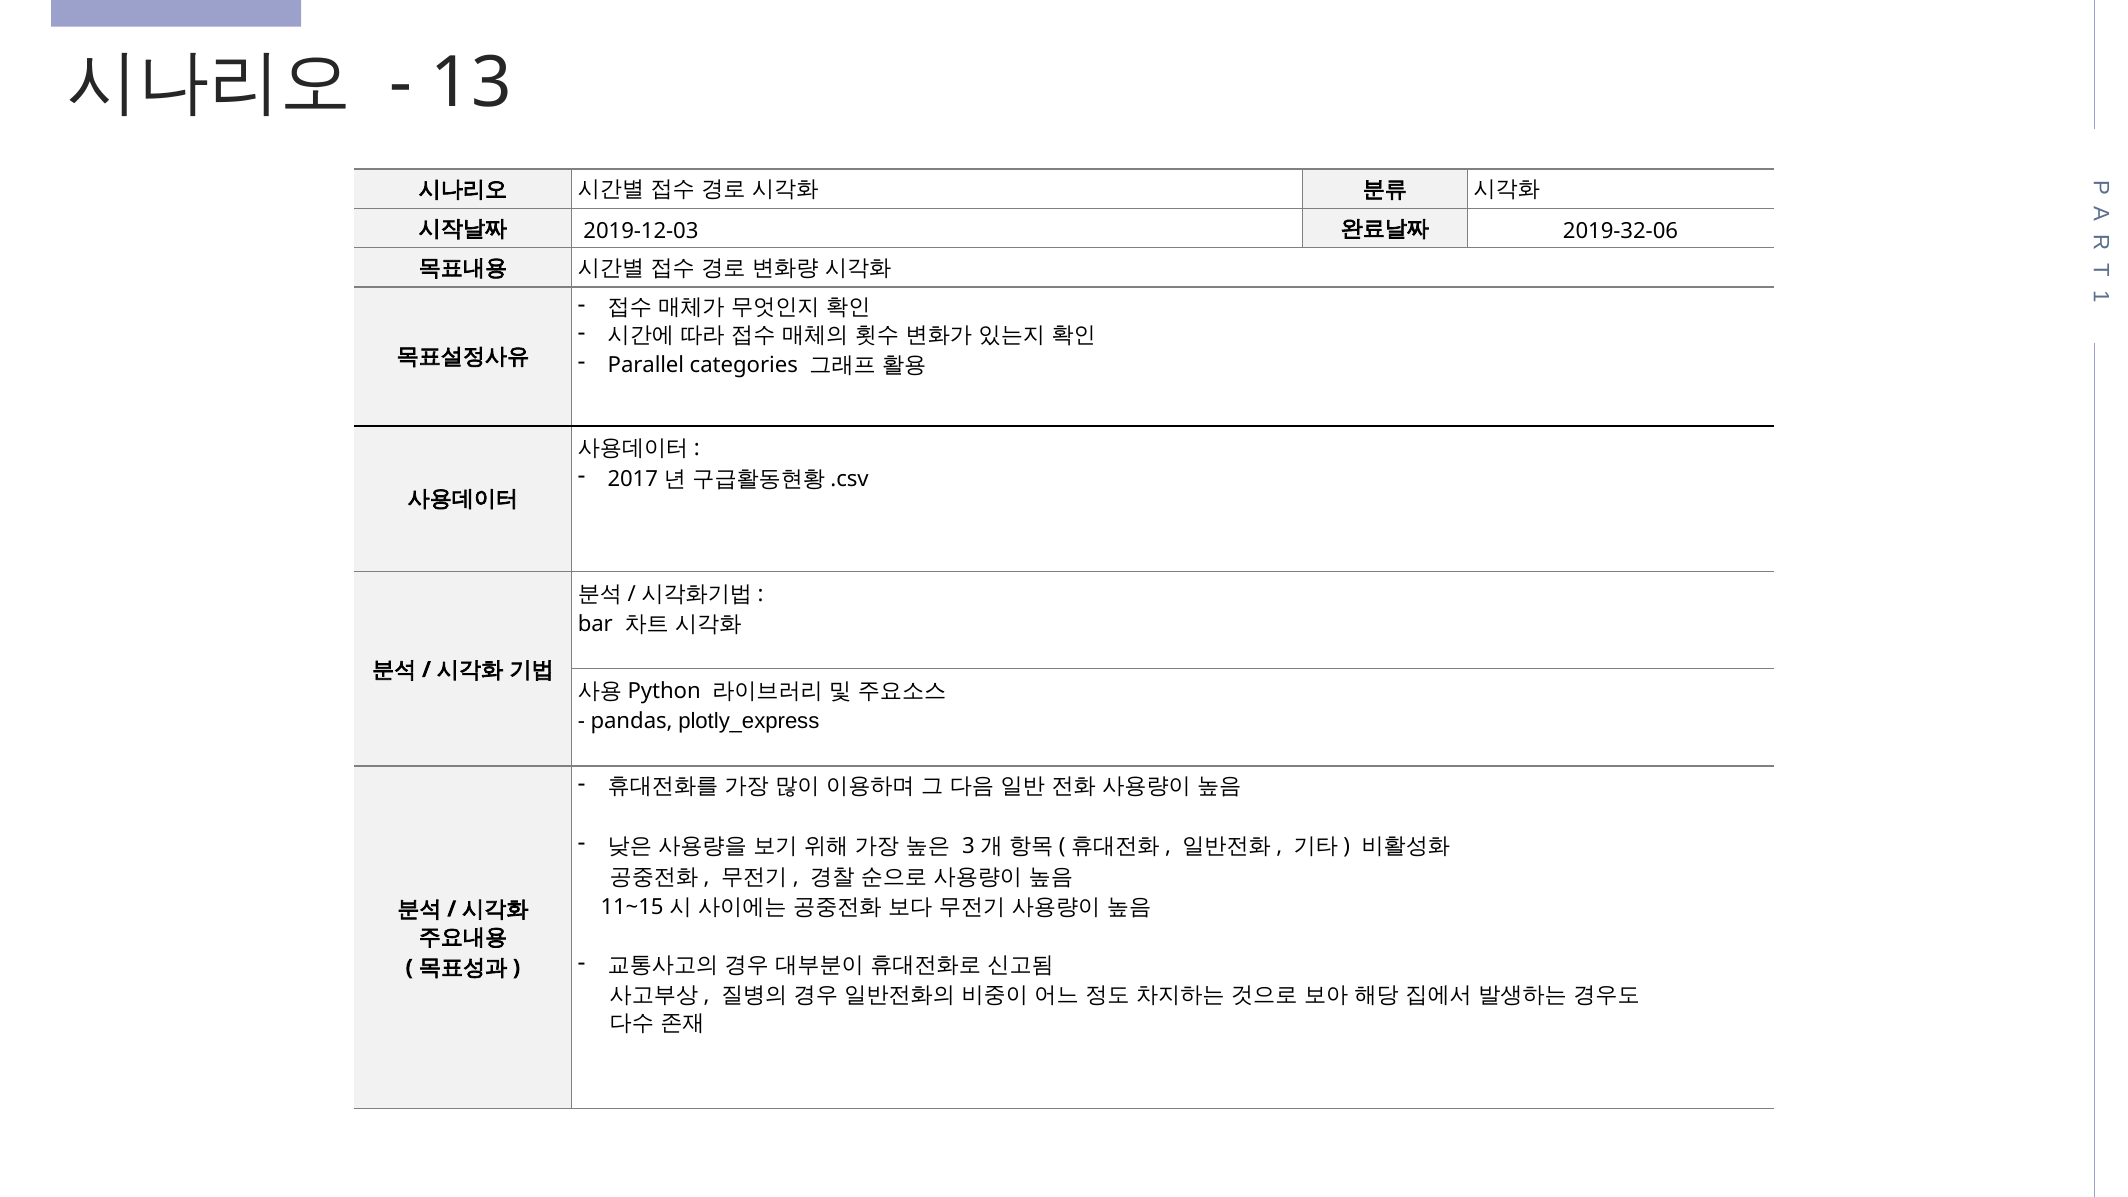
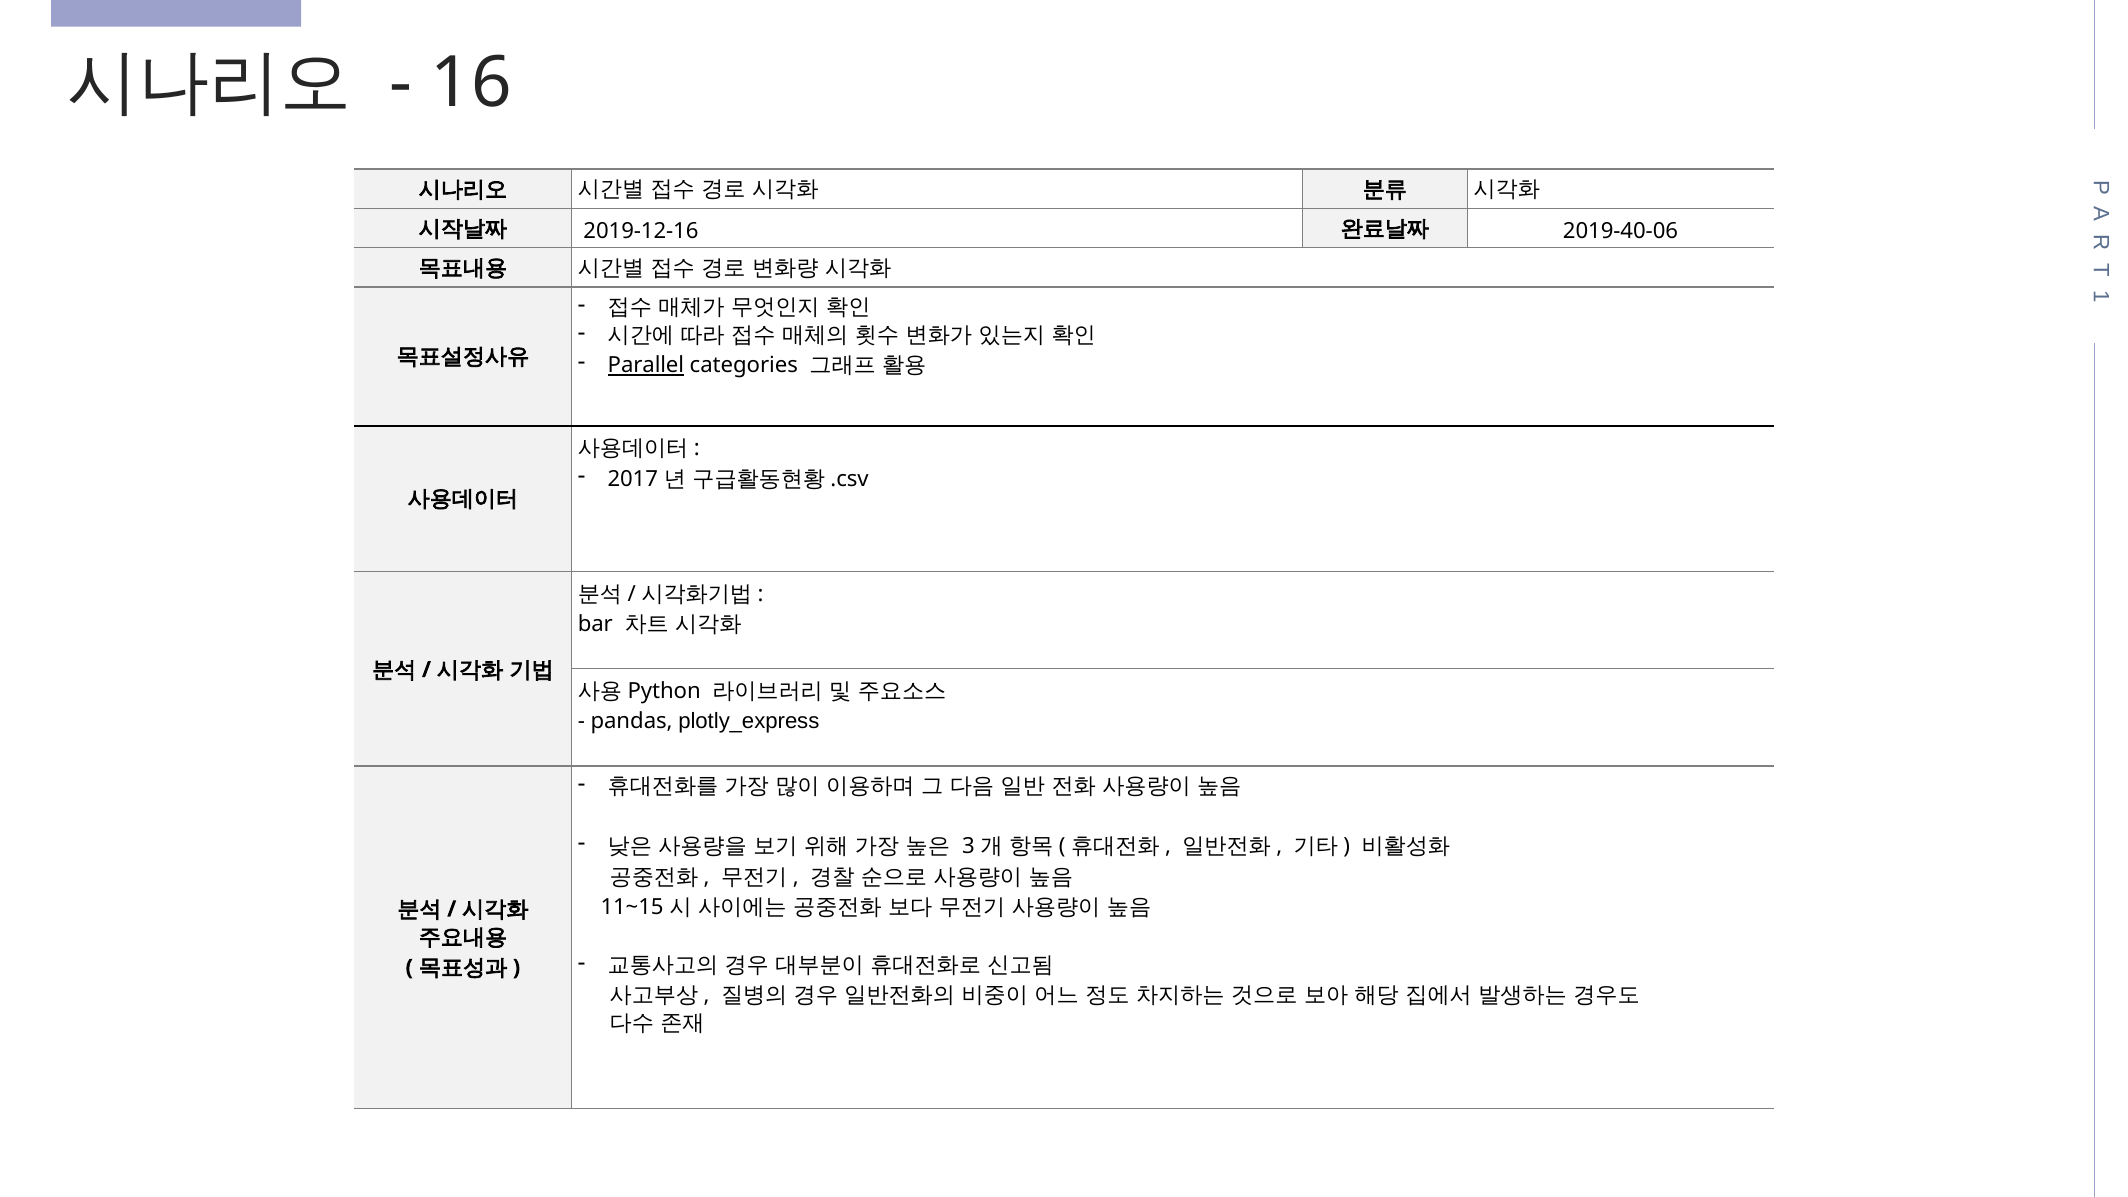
13: 13 -> 16
2019-12-03: 2019-12-03 -> 2019-12-16
2019-32-06: 2019-32-06 -> 2019-40-06
Parallel underline: none -> present
